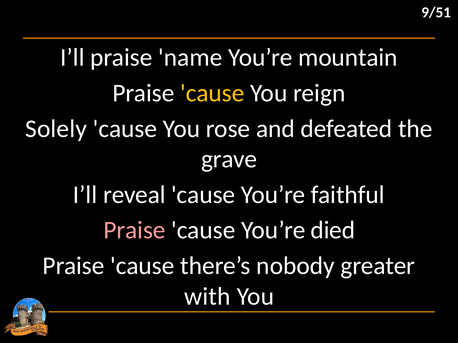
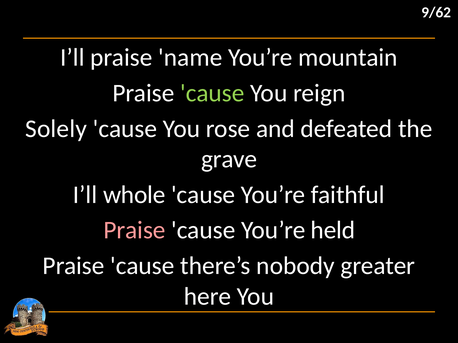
9/51: 9/51 -> 9/62
cause at (212, 93) colour: yellow -> light green
reveal: reveal -> whole
died: died -> held
with: with -> here
